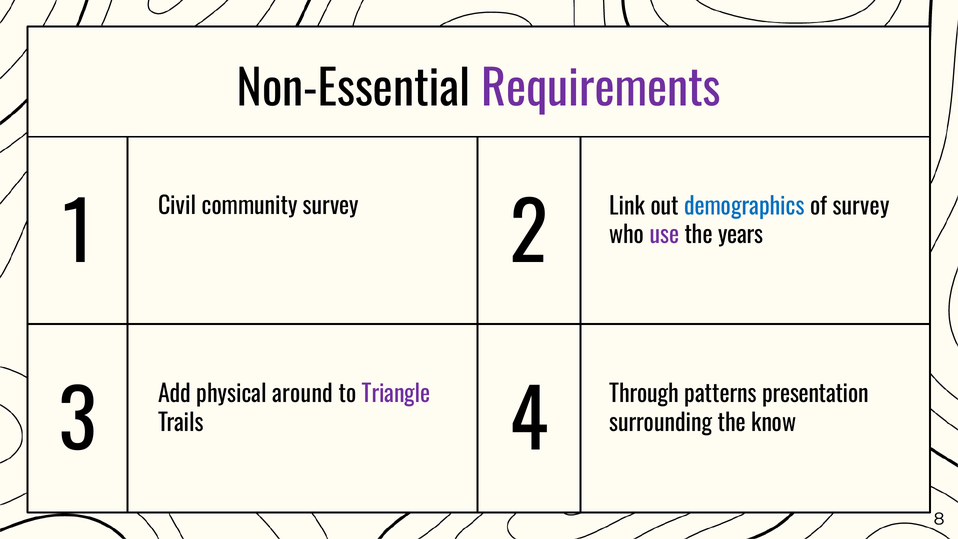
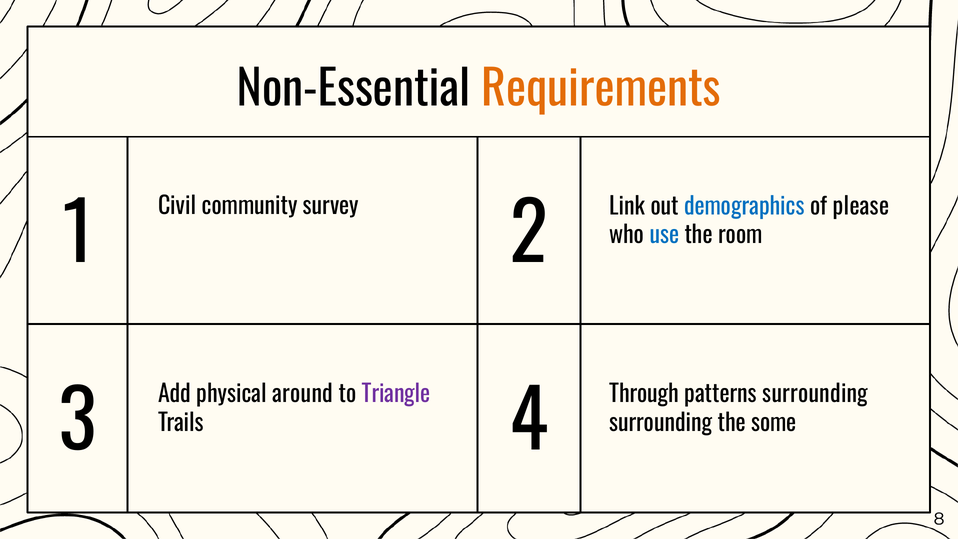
Requirements colour: purple -> orange
of survey: survey -> please
use colour: purple -> blue
years: years -> room
patterns presentation: presentation -> surrounding
know: know -> some
